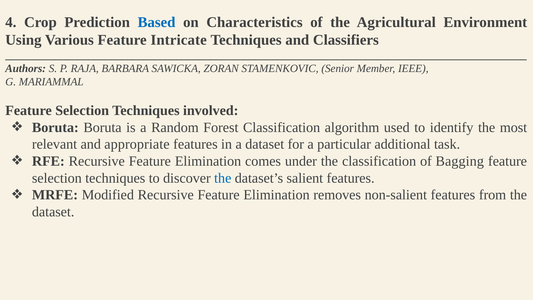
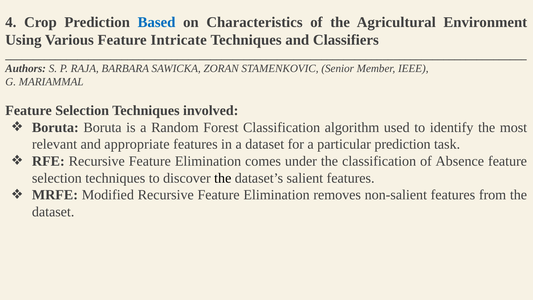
particular additional: additional -> prediction
Bagging: Bagging -> Absence
the at (223, 178) colour: blue -> black
